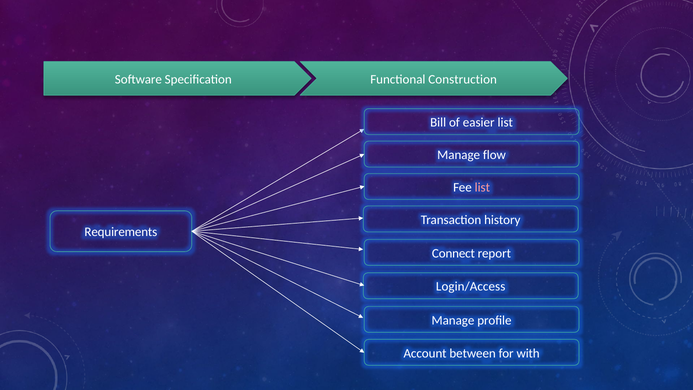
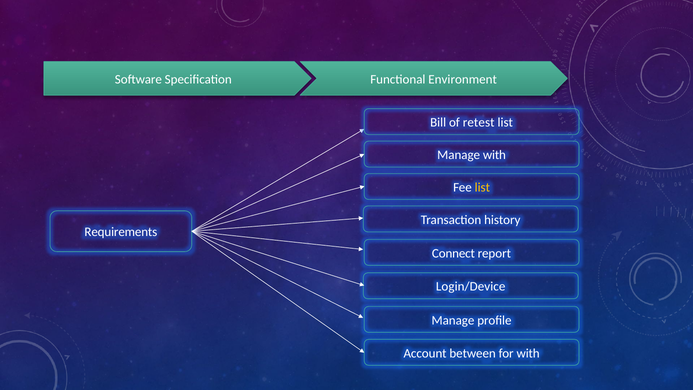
Construction: Construction -> Environment
easier: easier -> retest
Manage flow: flow -> with
list at (482, 187) colour: pink -> yellow
Login/Access: Login/Access -> Login/Device
